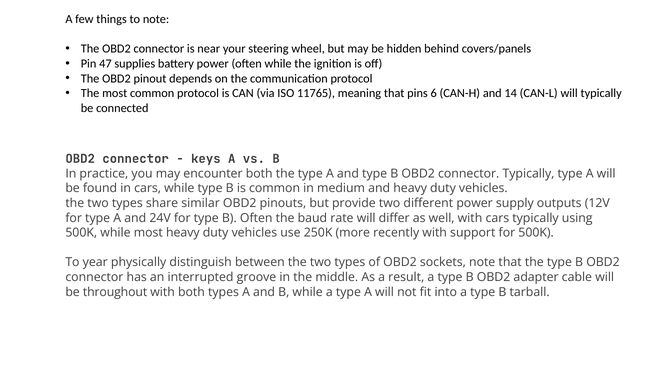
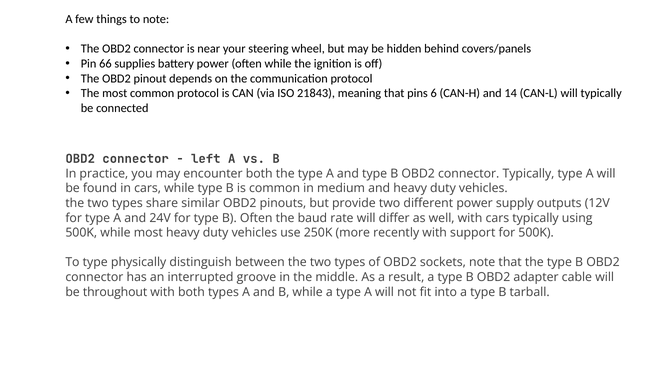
47: 47 -> 66
11765: 11765 -> 21843
keys: keys -> left
To year: year -> type
